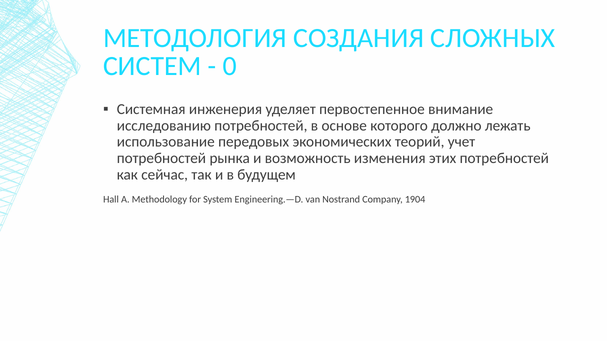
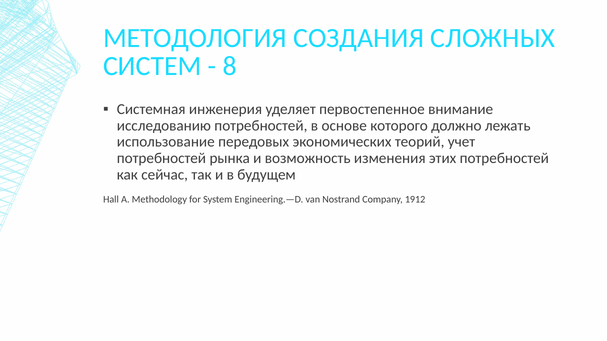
0: 0 -> 8
1904: 1904 -> 1912
